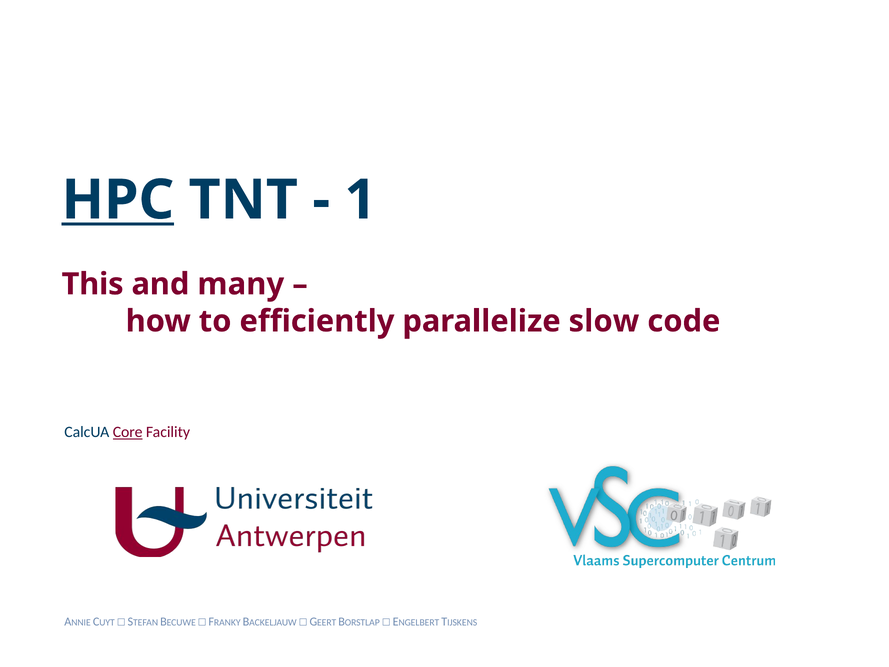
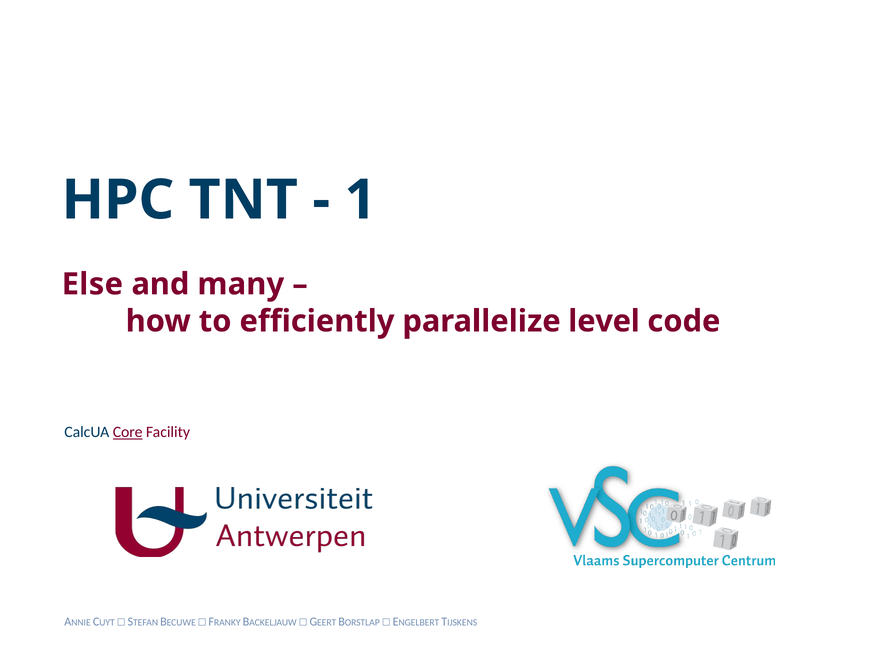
HPC underline: present -> none
This: This -> Else
slow: slow -> level
